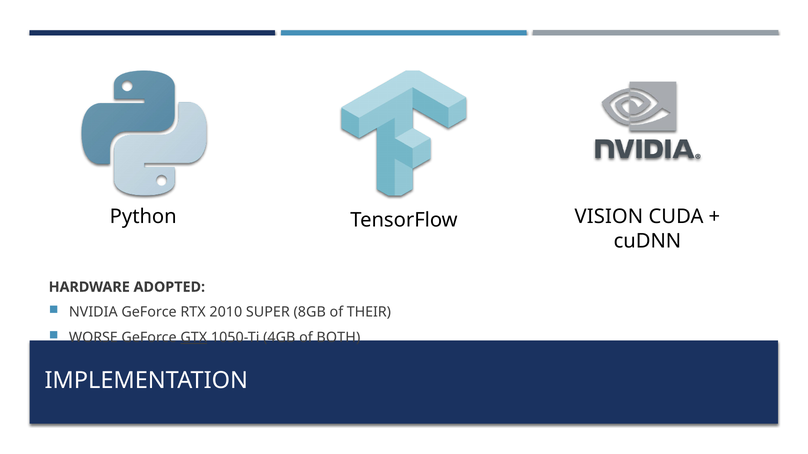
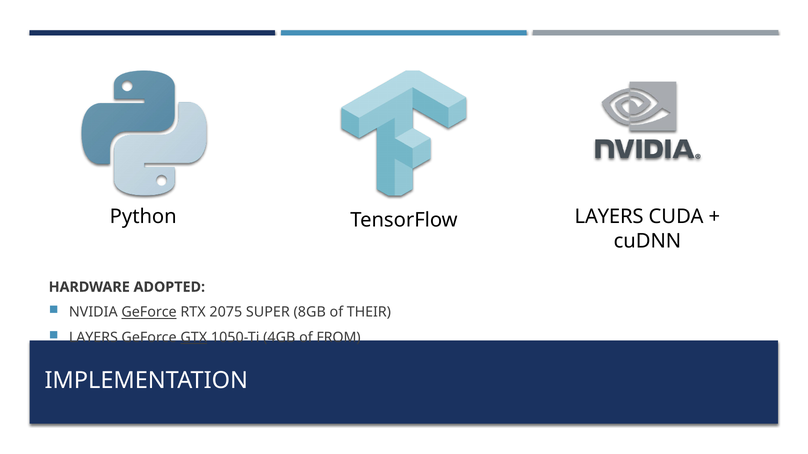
VISION at (609, 217): VISION -> LAYERS
GeForce at (149, 313) underline: none -> present
2010: 2010 -> 2075
WORSE at (93, 338): WORSE -> LAYERS
BOTH: BOTH -> FROM
